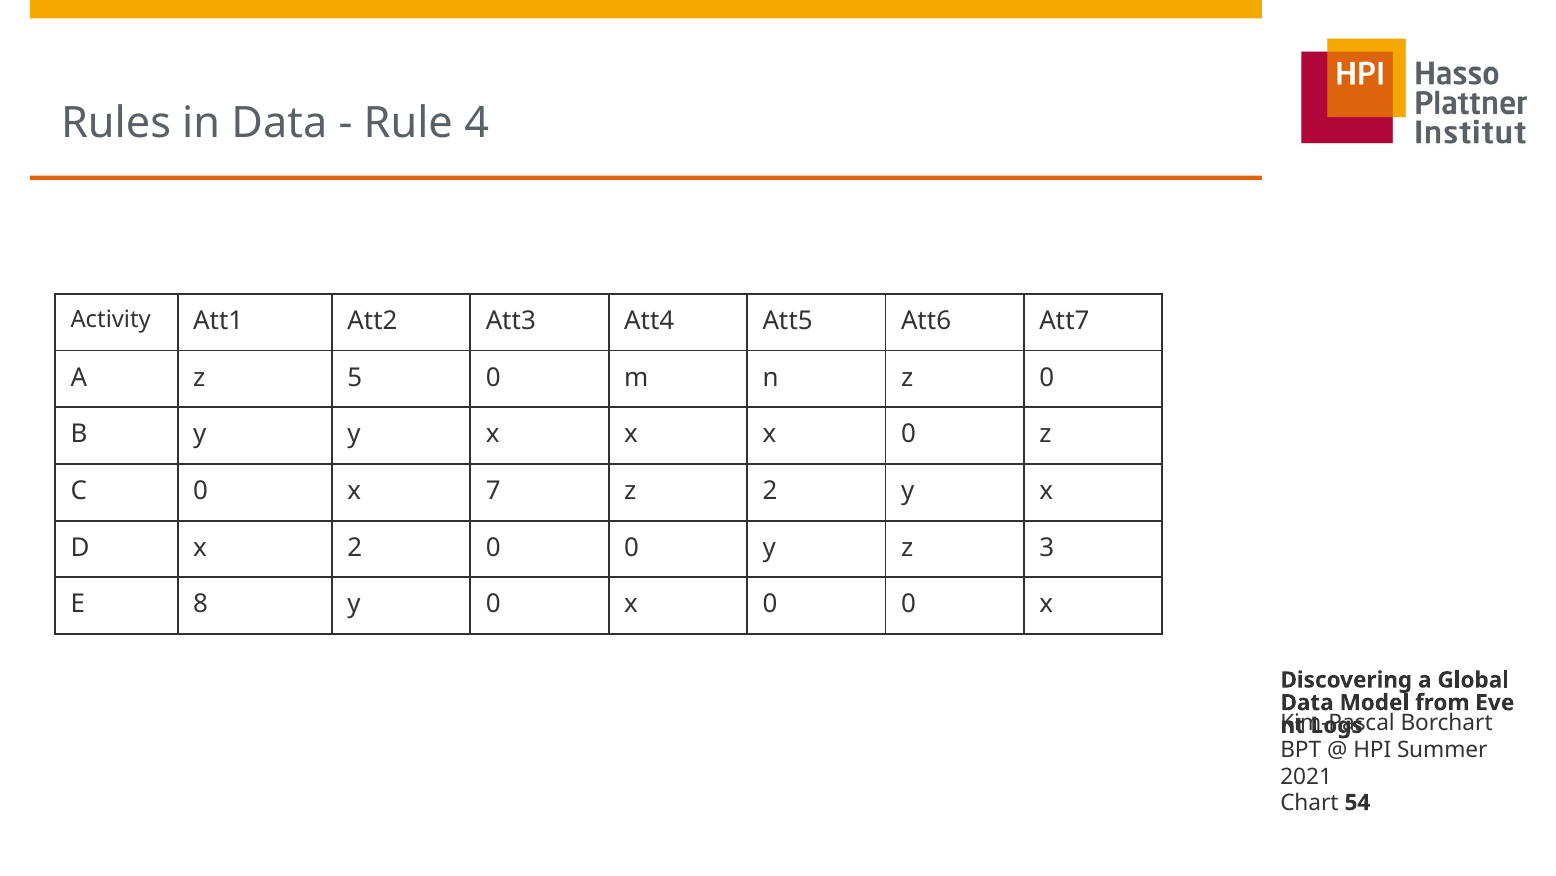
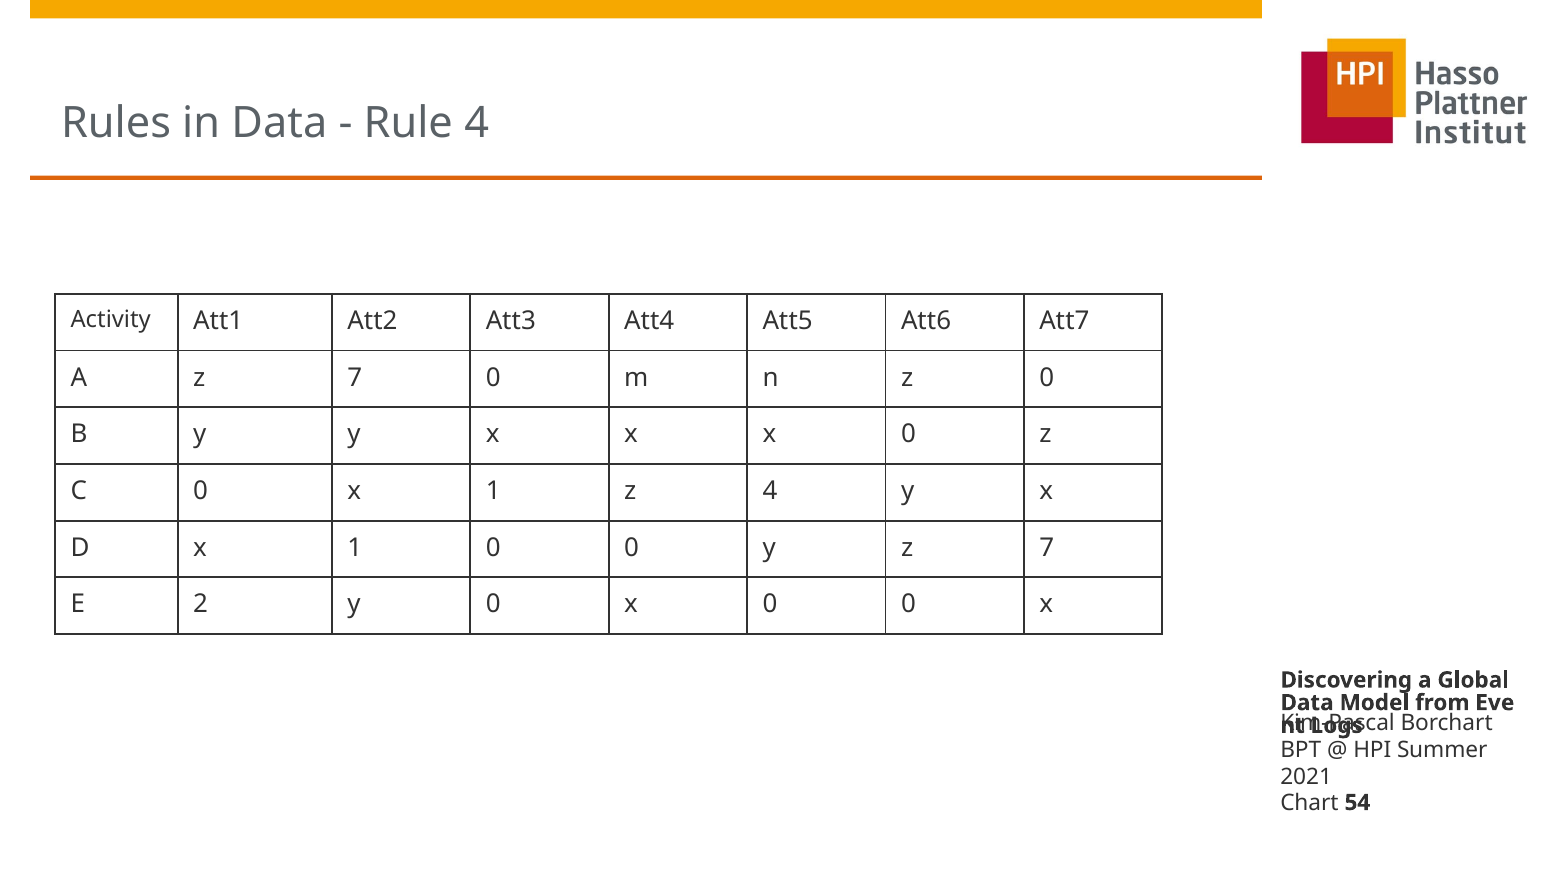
A z 5: 5 -> 7
0 x 7: 7 -> 1
z 2: 2 -> 4
D x 2: 2 -> 1
y z 3: 3 -> 7
8: 8 -> 2
